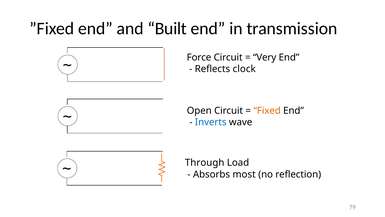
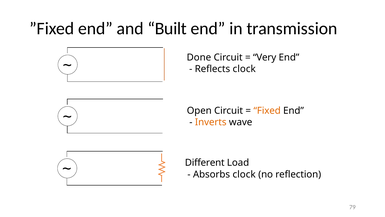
Force: Force -> Done
Inverts colour: blue -> orange
Through: Through -> Different
Absorbs most: most -> clock
